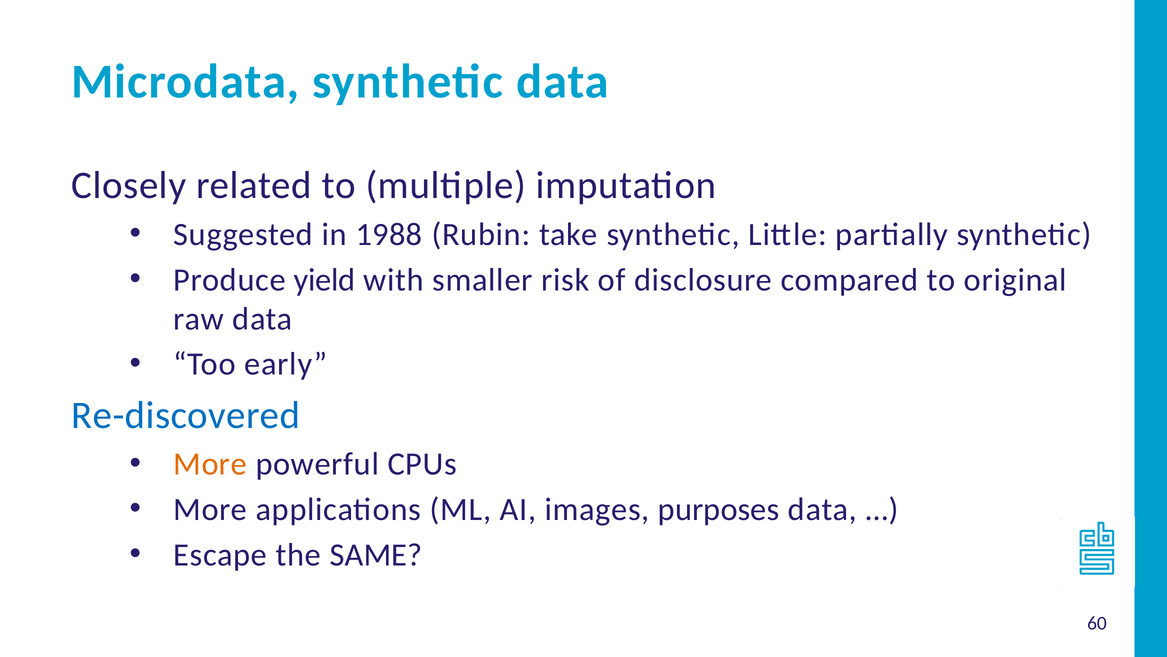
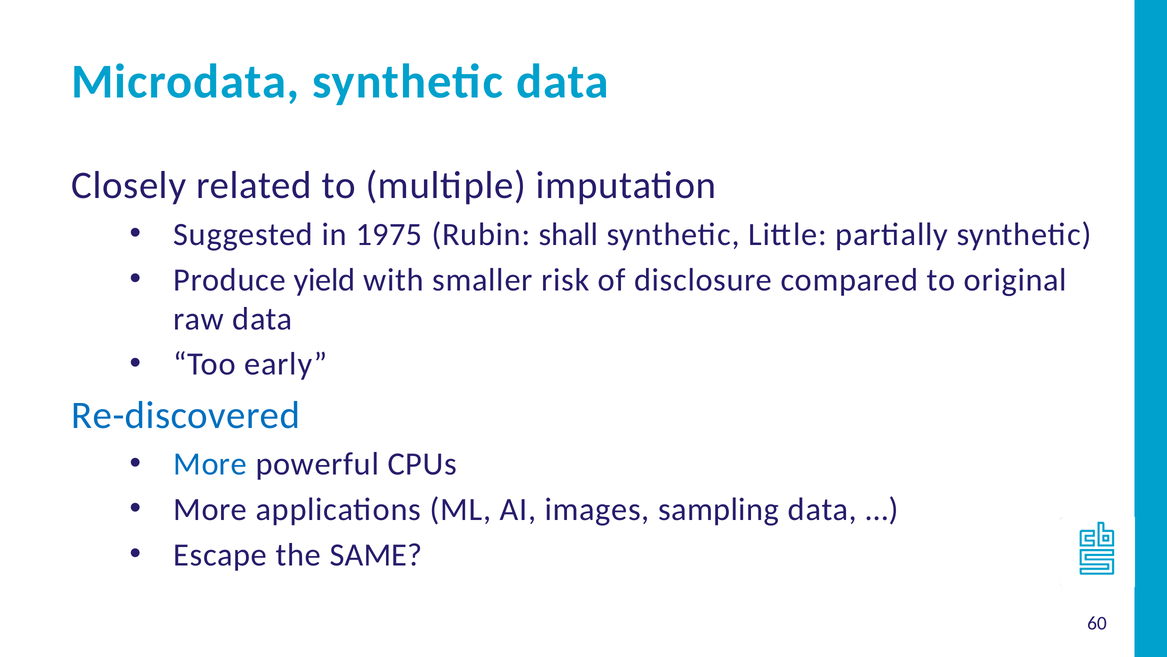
1988: 1988 -> 1975
take: take -> shall
More at (210, 464) colour: orange -> blue
purposes: purposes -> sampling
